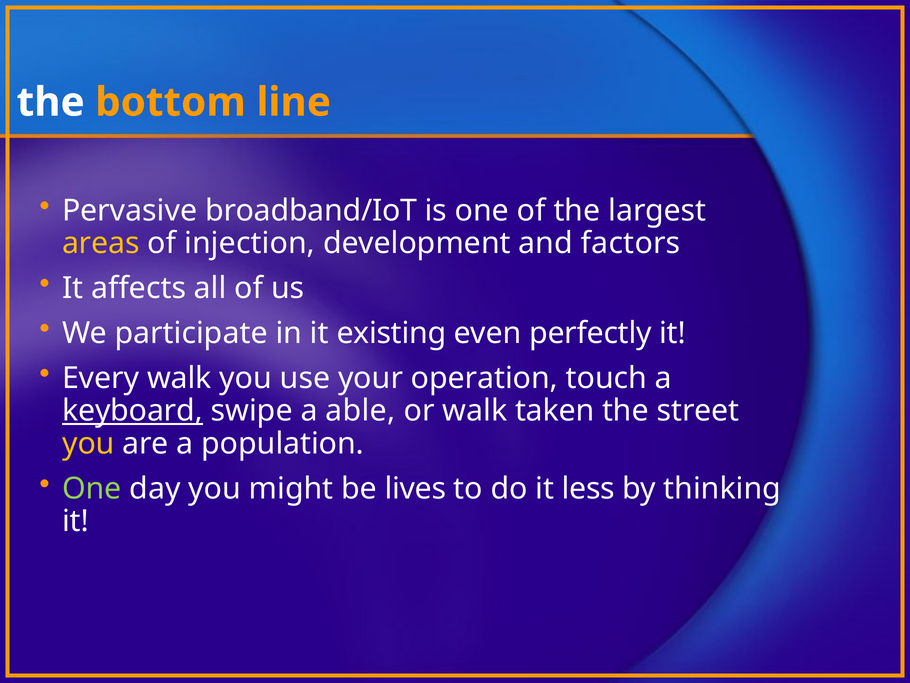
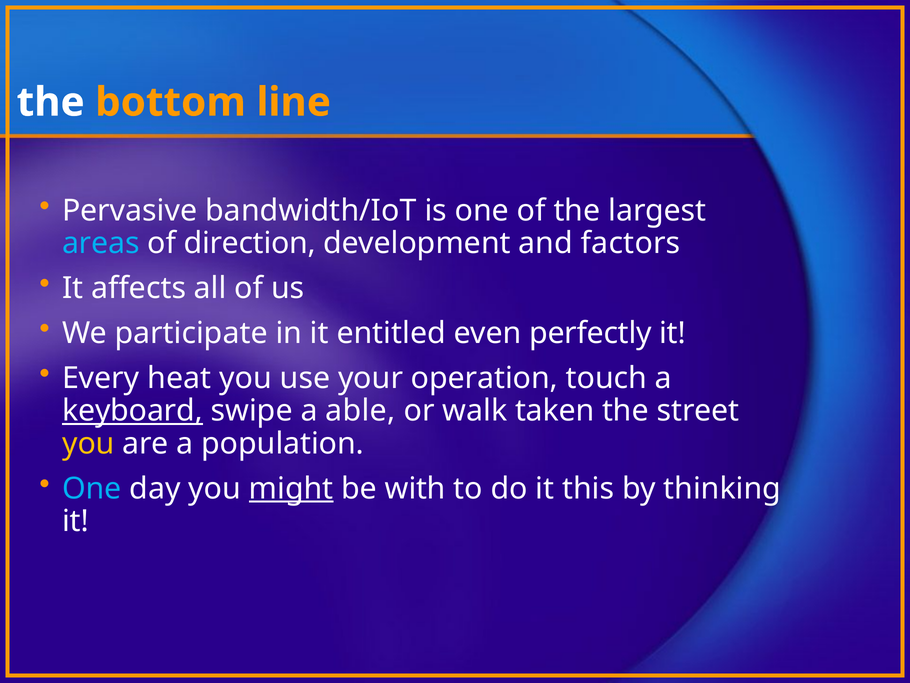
broadband/IoT: broadband/IoT -> bandwidth/IoT
areas colour: yellow -> light blue
injection: injection -> direction
existing: existing -> entitled
Every walk: walk -> heat
One at (92, 488) colour: light green -> light blue
might underline: none -> present
lives: lives -> with
less: less -> this
